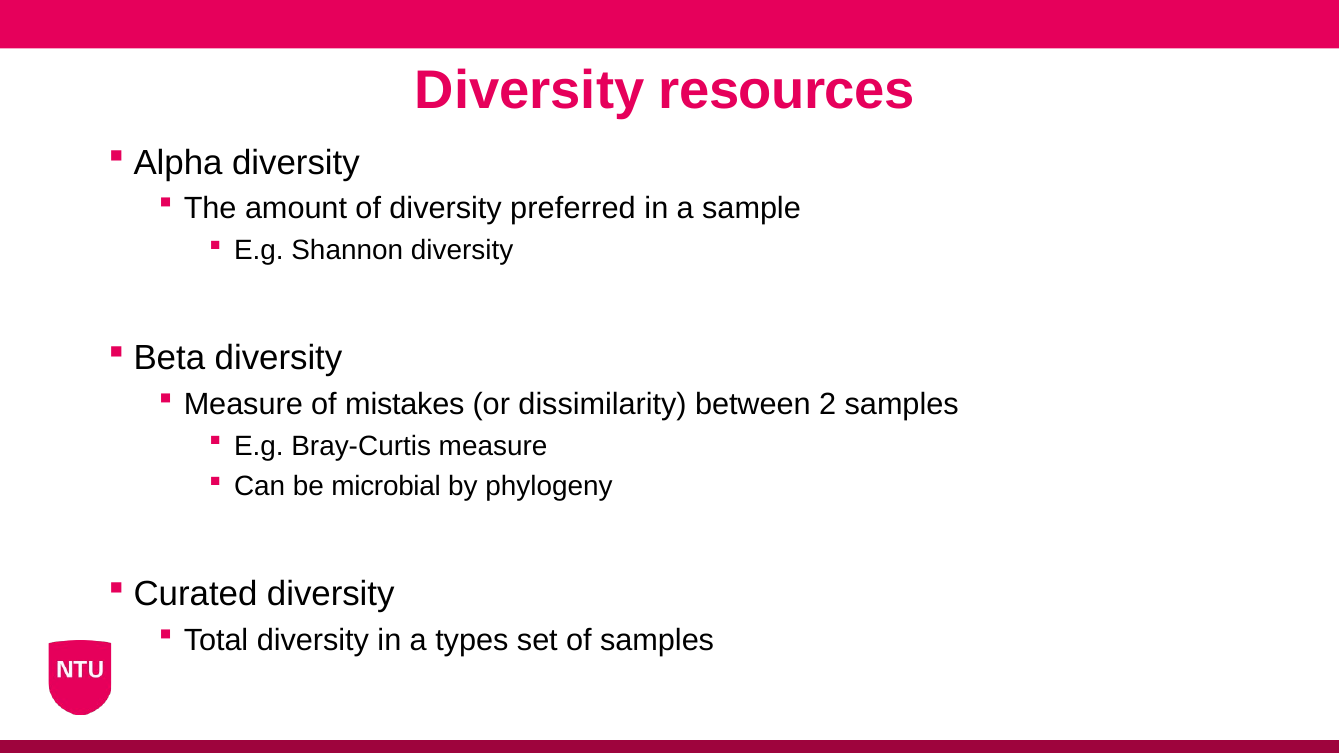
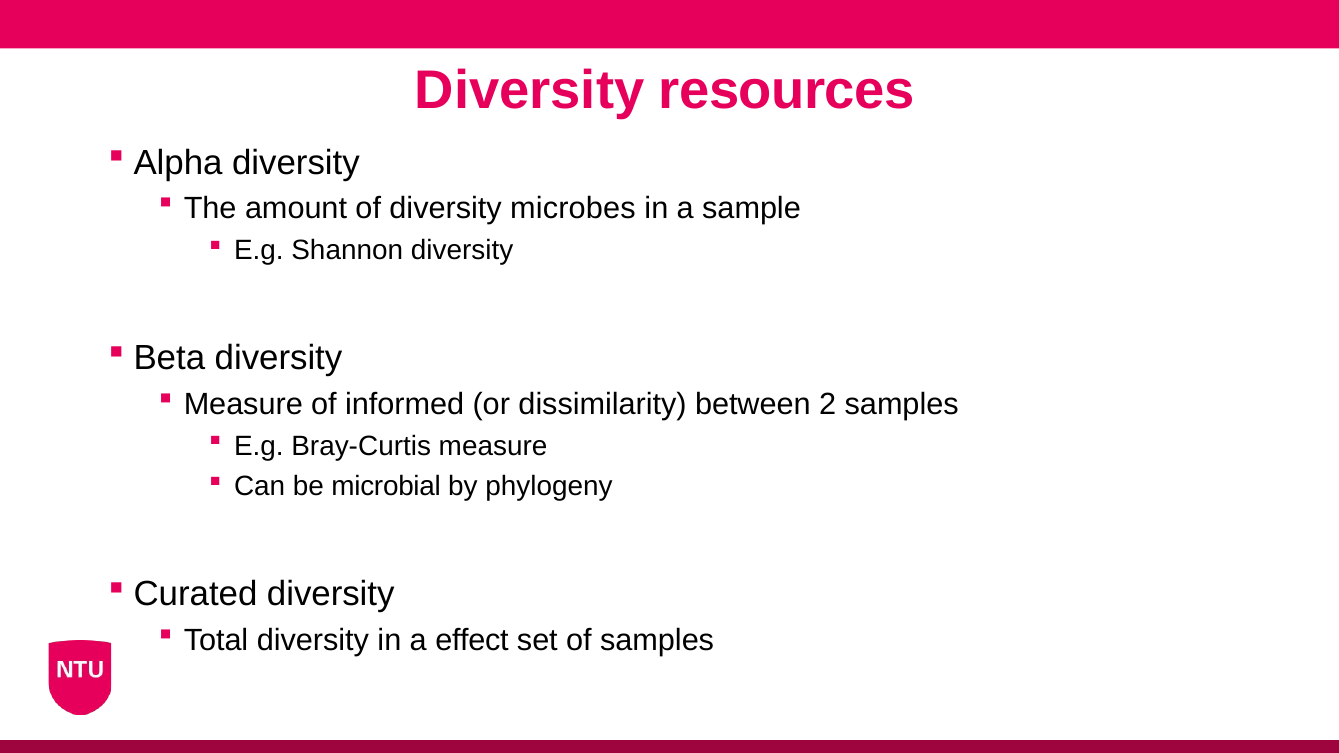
preferred: preferred -> microbes
mistakes: mistakes -> informed
types: types -> effect
